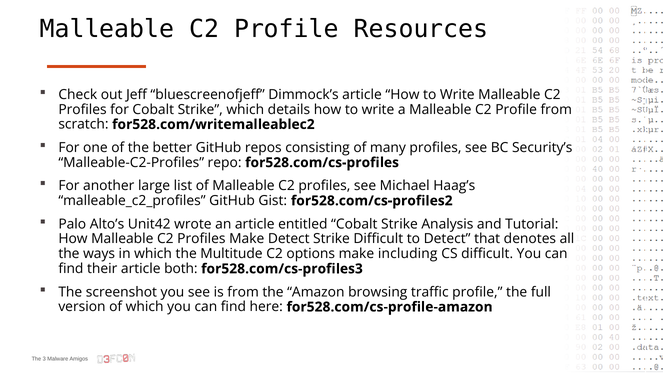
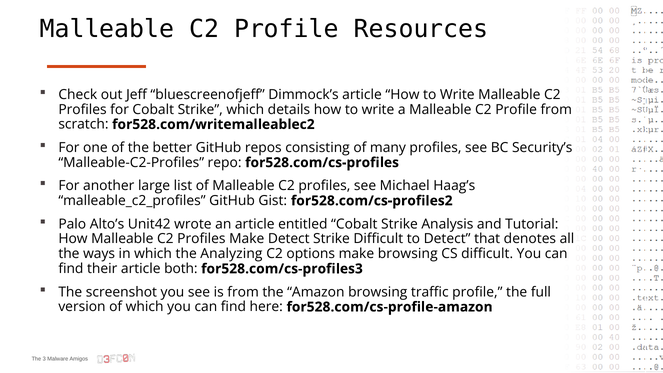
Multitude: Multitude -> Analyzing
make including: including -> browsing
